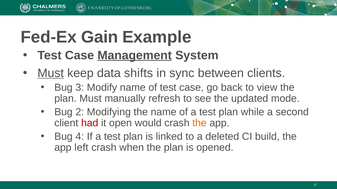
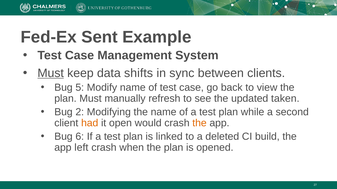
Gain: Gain -> Sent
Management underline: present -> none
3: 3 -> 5
mode: mode -> taken
had colour: red -> orange
4: 4 -> 6
